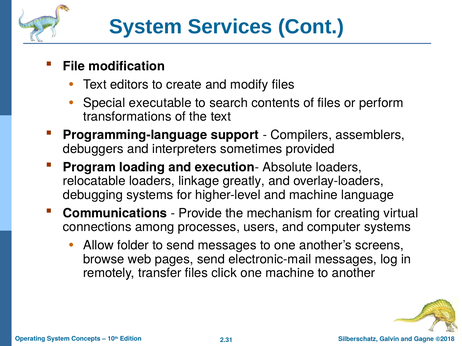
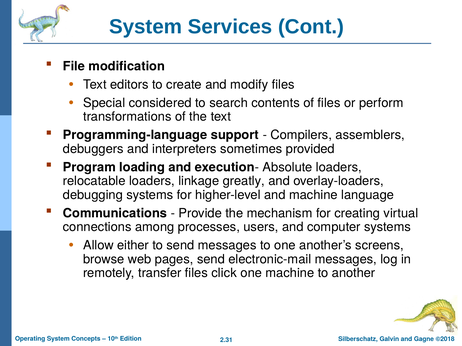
executable: executable -> considered
folder: folder -> either
